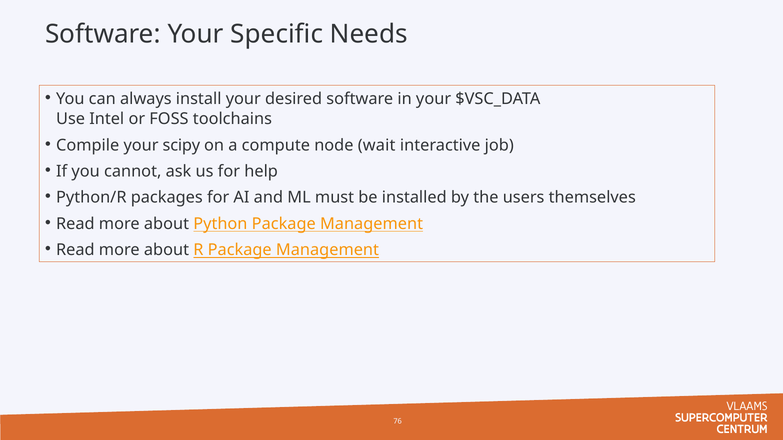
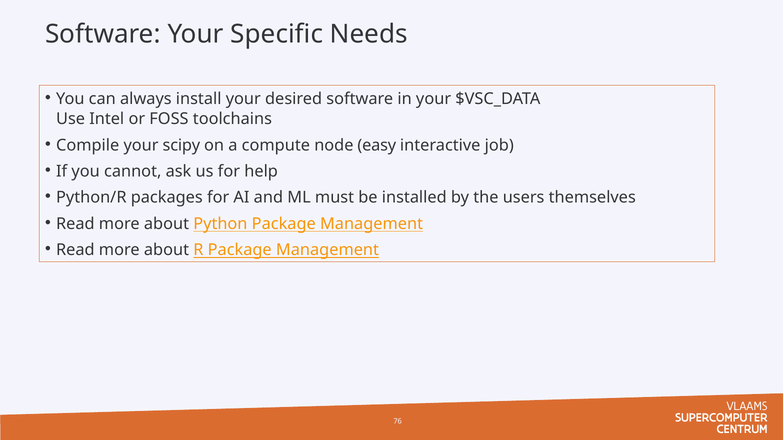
wait: wait -> easy
